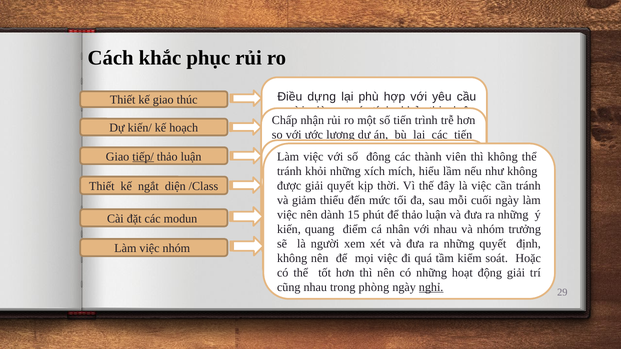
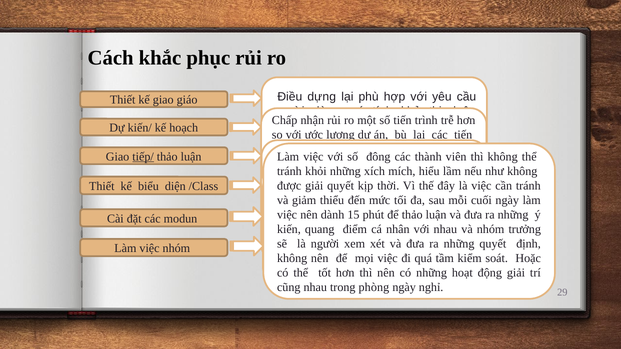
thúc: thúc -> giáo
ngắt: ngắt -> biểu
nghỉ underline: present -> none
